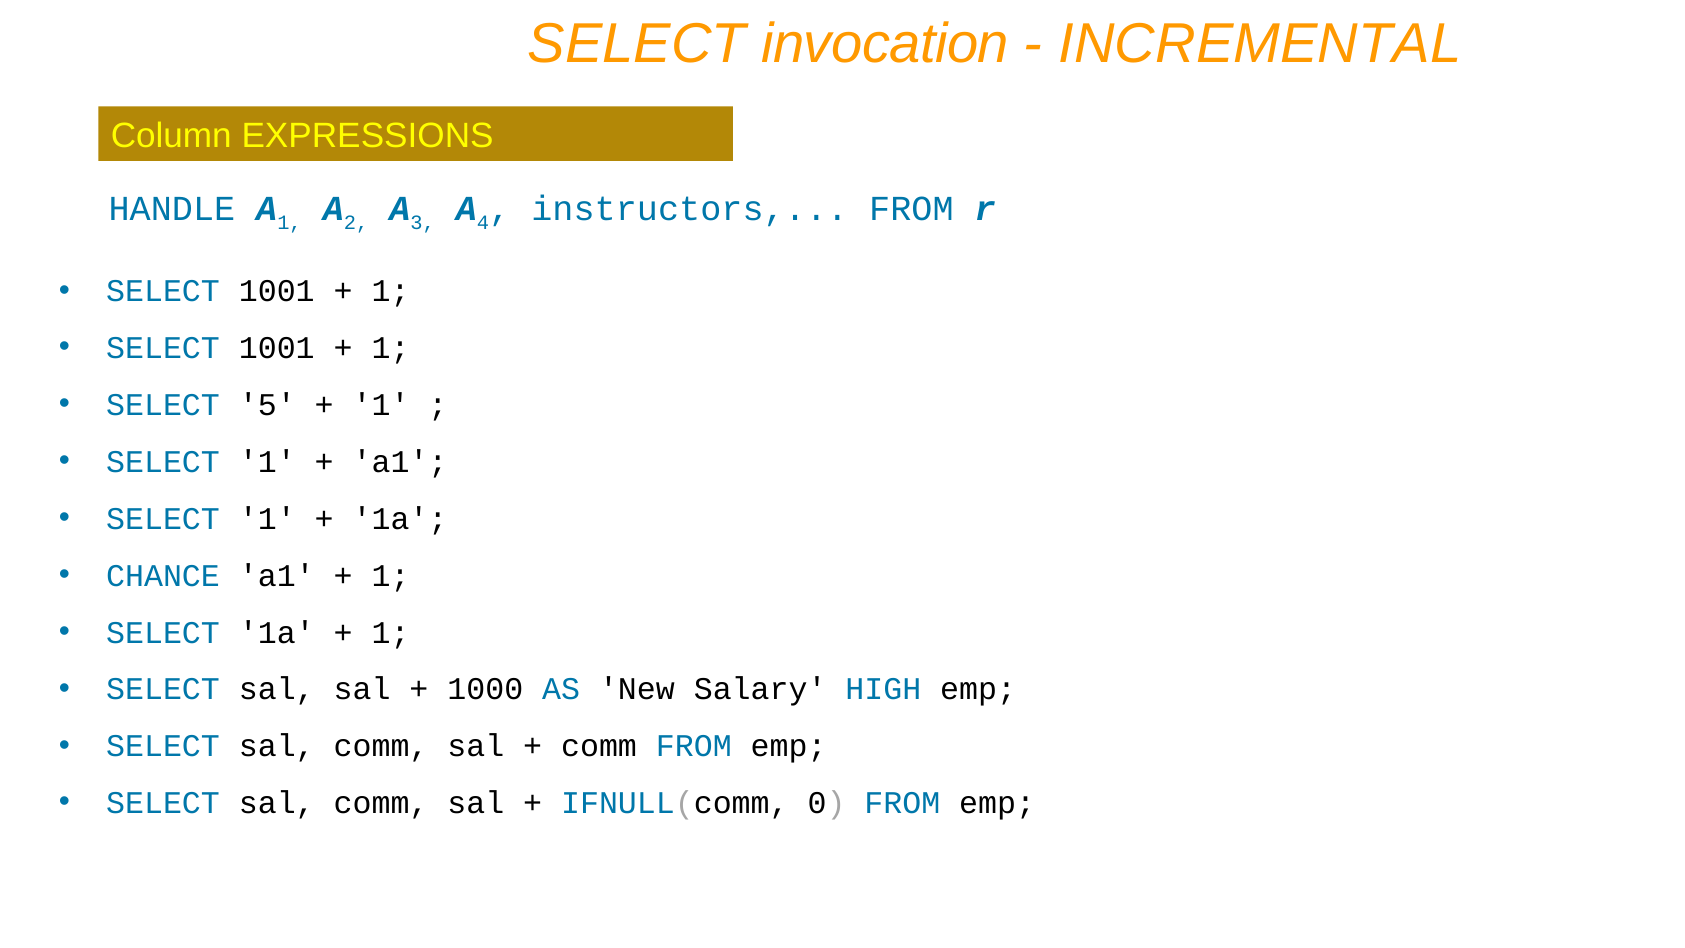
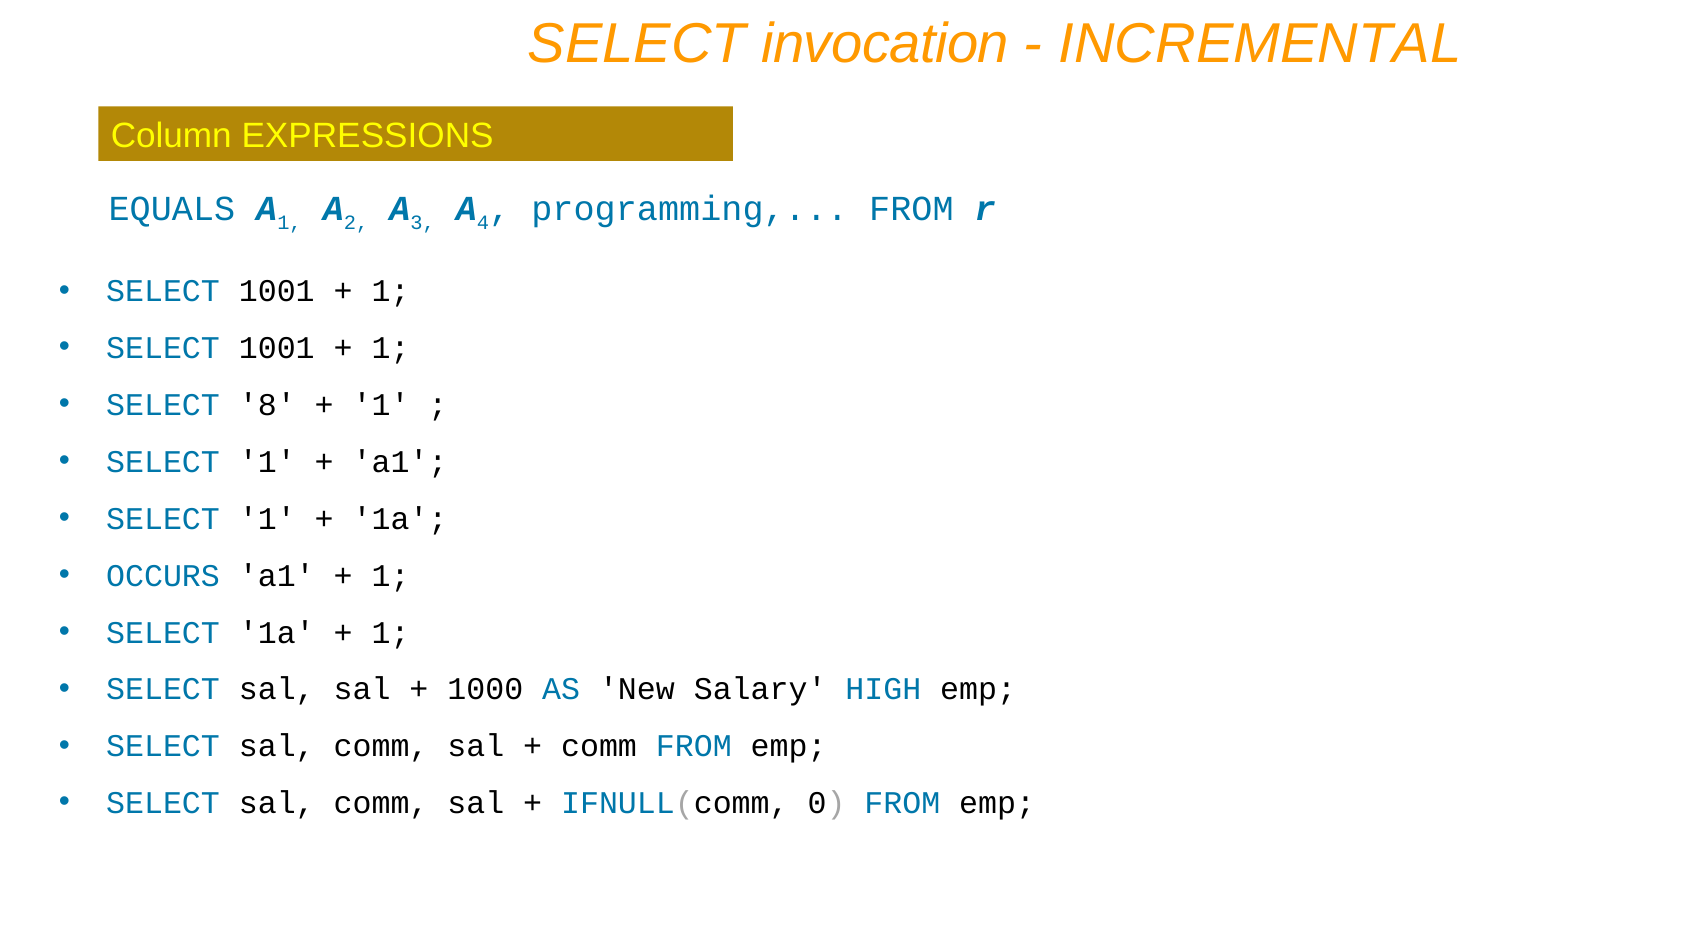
HANDLE: HANDLE -> EQUALS
instructors: instructors -> programming
5: 5 -> 8
CHANCE: CHANCE -> OCCURS
